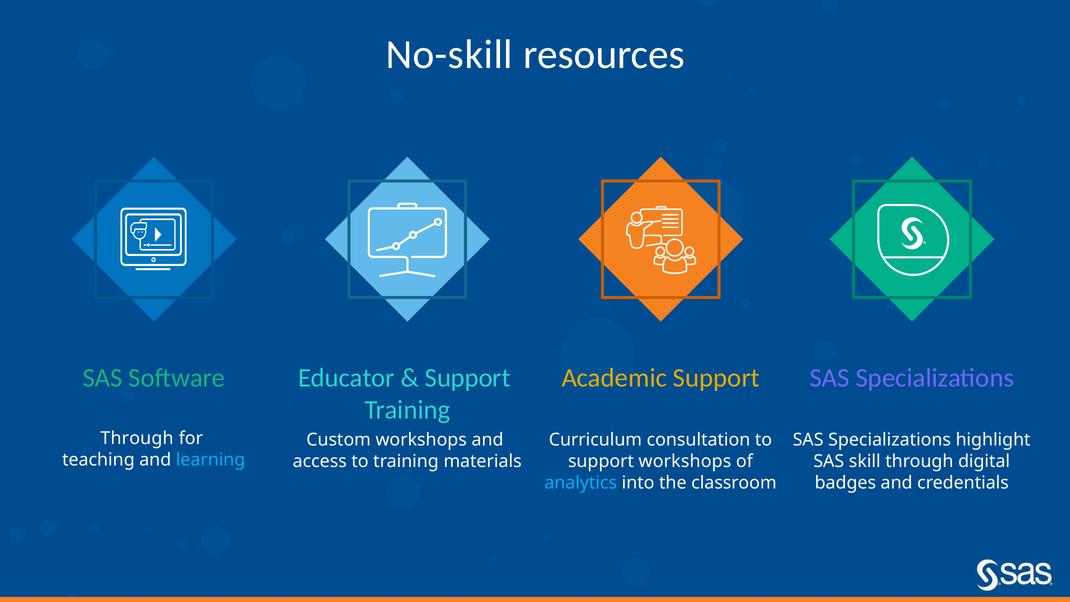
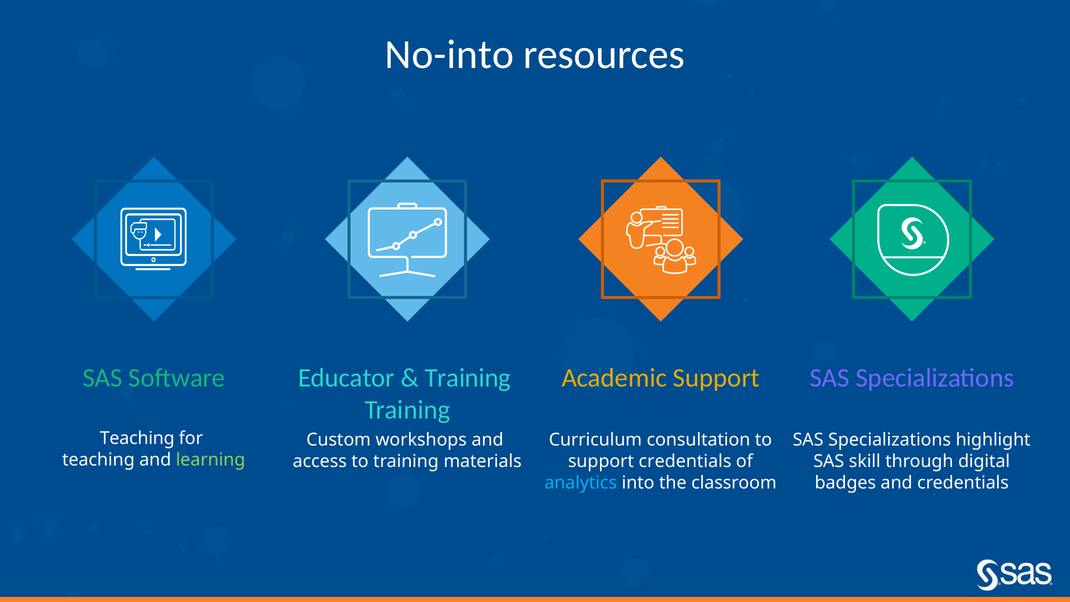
No-skill: No-skill -> No-into
Support at (468, 378): Support -> Training
Through at (137, 438): Through -> Teaching
learning colour: light blue -> light green
support workshops: workshops -> credentials
